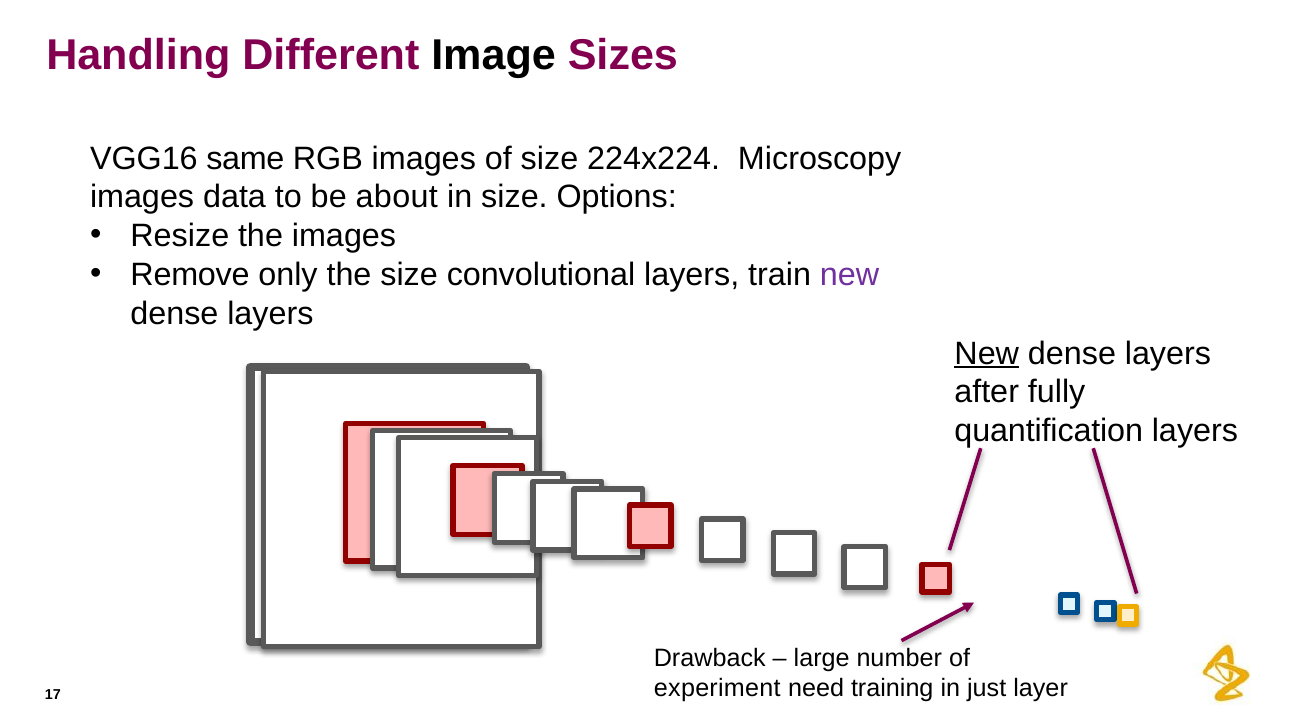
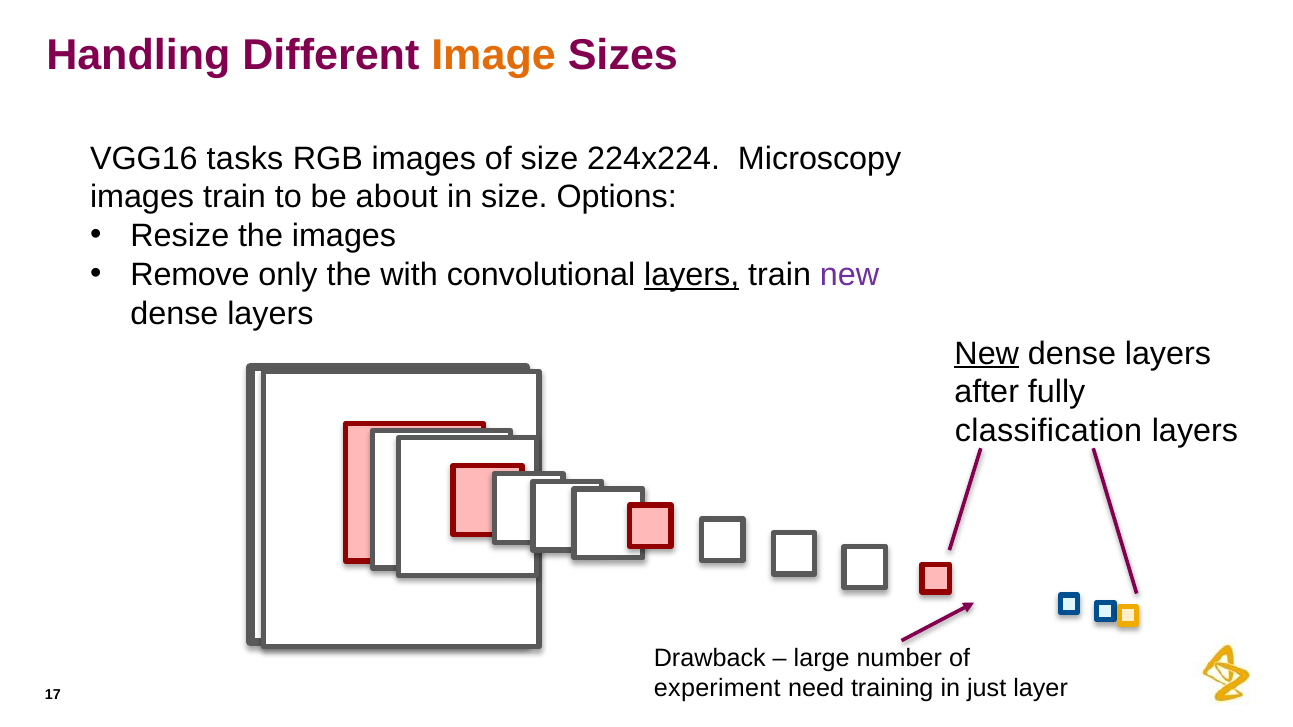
Image colour: black -> orange
same: same -> tasks
images data: data -> train
the size: size -> with
layers at (692, 275) underline: none -> present
quantification: quantification -> classification
